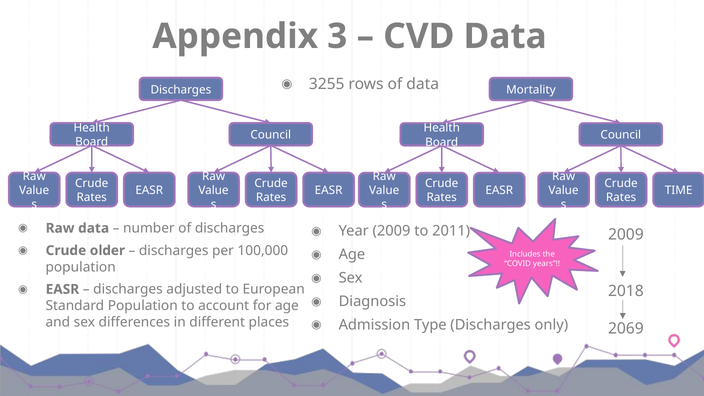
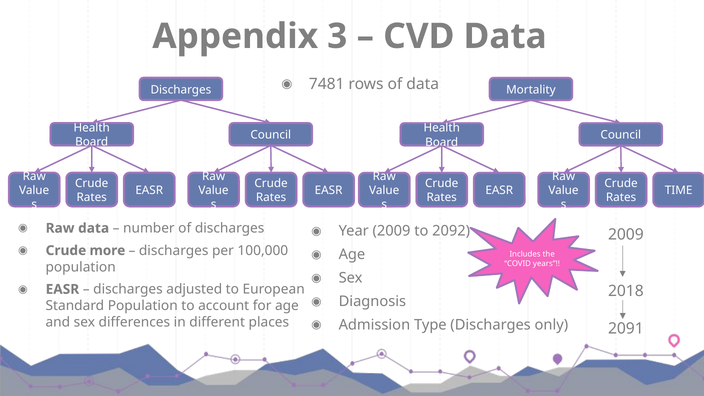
3255: 3255 -> 7481
2011: 2011 -> 2092
older: older -> more
2069: 2069 -> 2091
